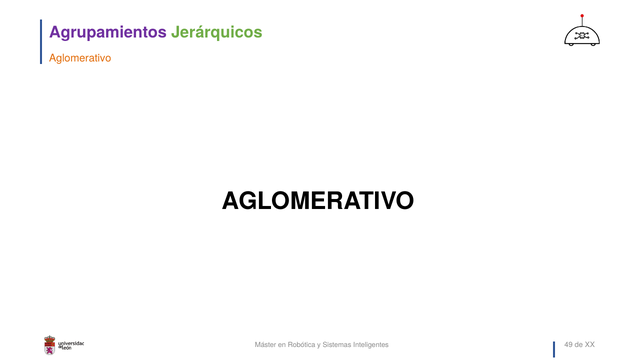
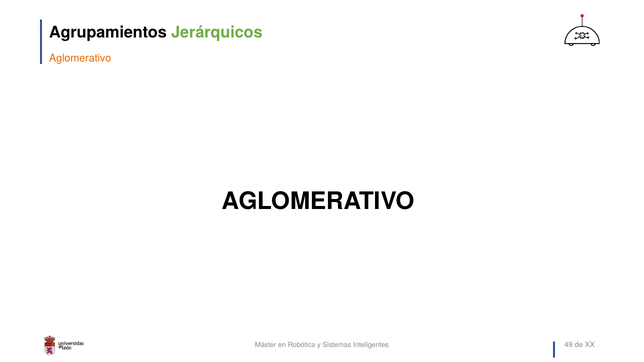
Agrupamientos colour: purple -> black
